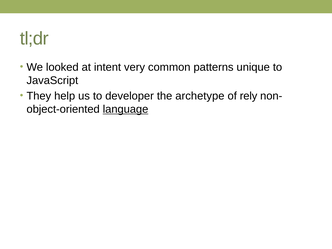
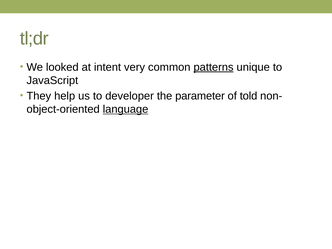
patterns underline: none -> present
archetype: archetype -> parameter
rely: rely -> told
